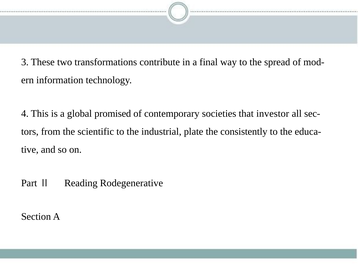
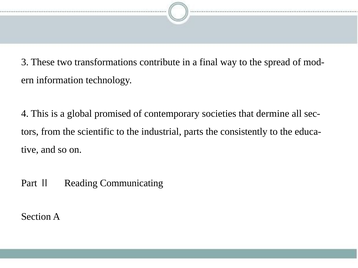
investor: investor -> dermine
plate: plate -> parts
Rodegenerative: Rodegenerative -> Communicating
